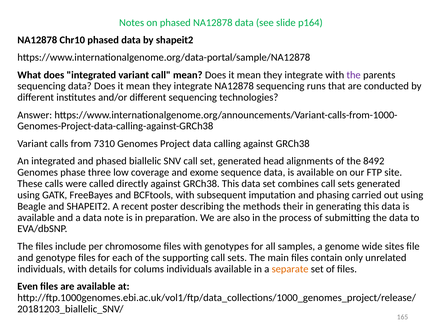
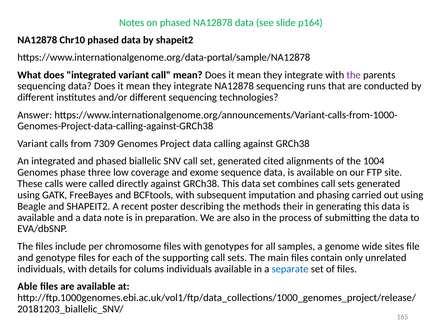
7310: 7310 -> 7309
head: head -> cited
8492: 8492 -> 1004
separate colour: orange -> blue
Even: Even -> Able
